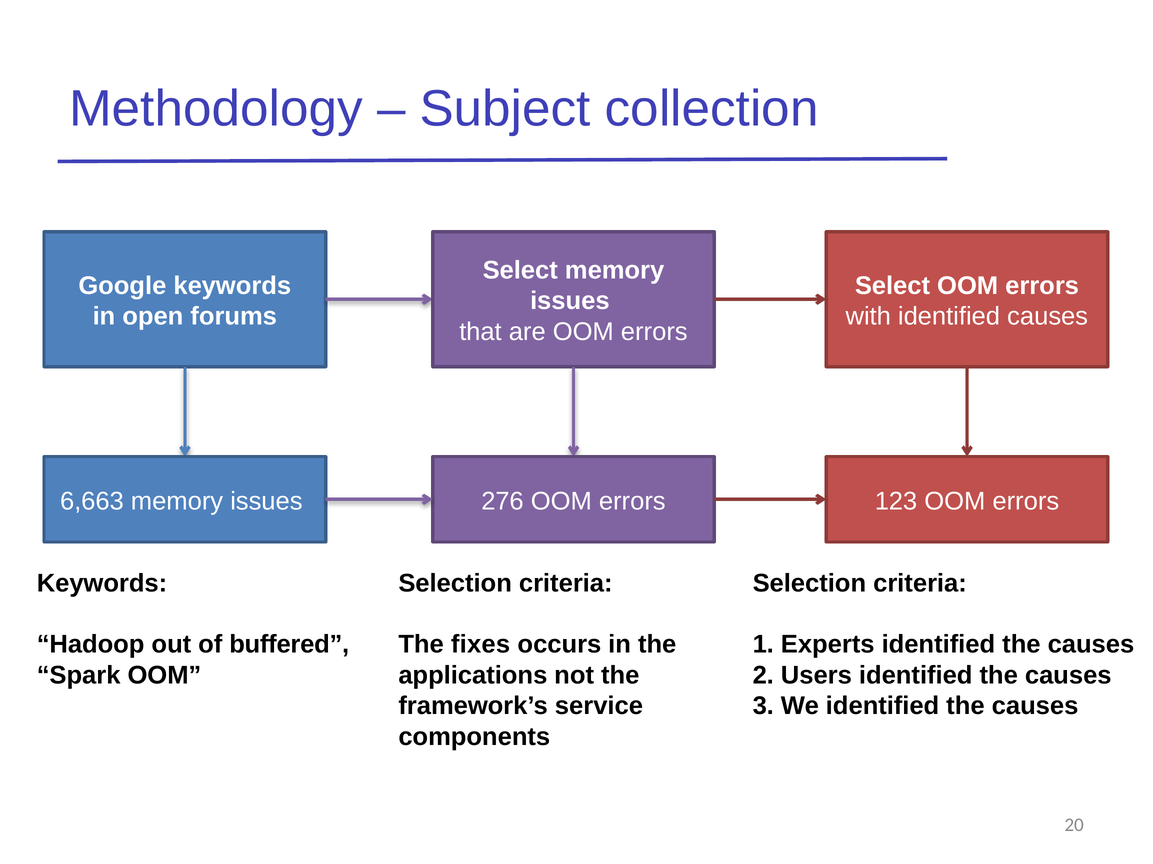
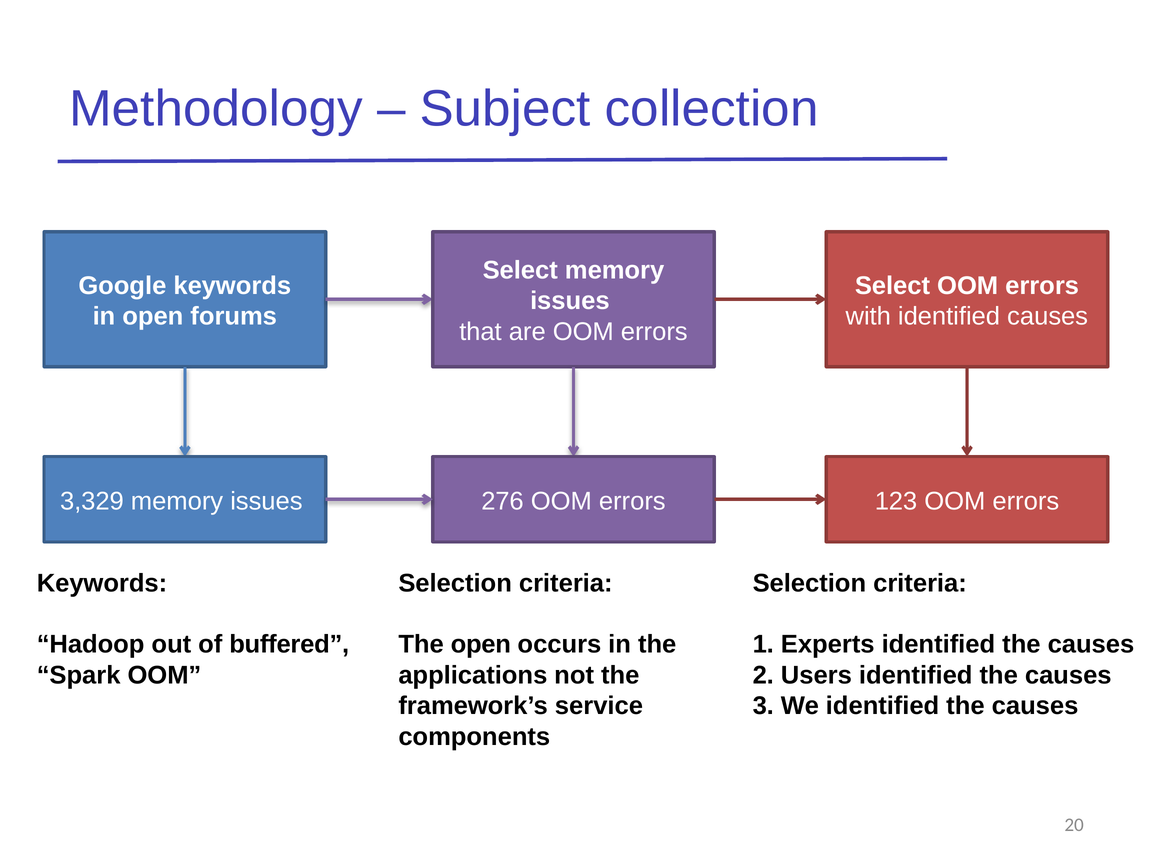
6,663: 6,663 -> 3,329
The fixes: fixes -> open
